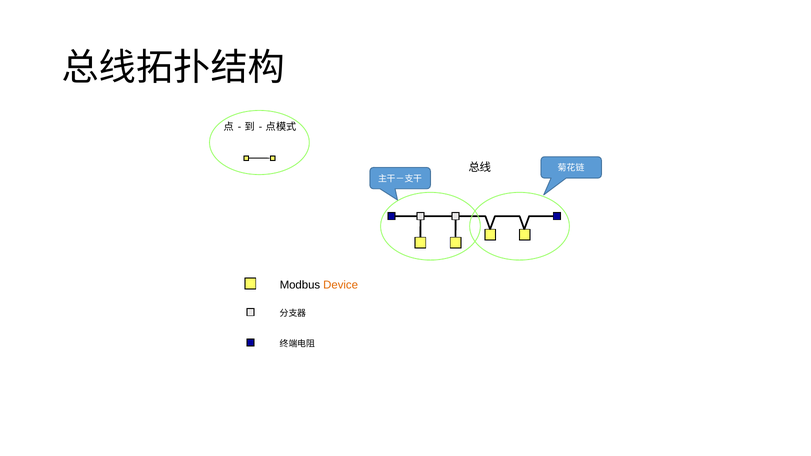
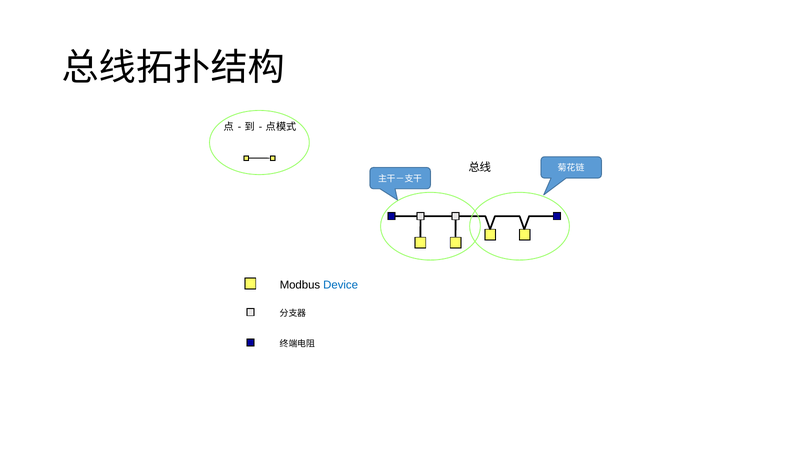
Device colour: orange -> blue
